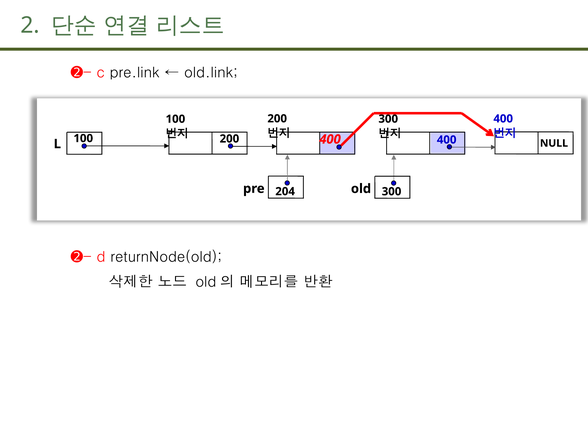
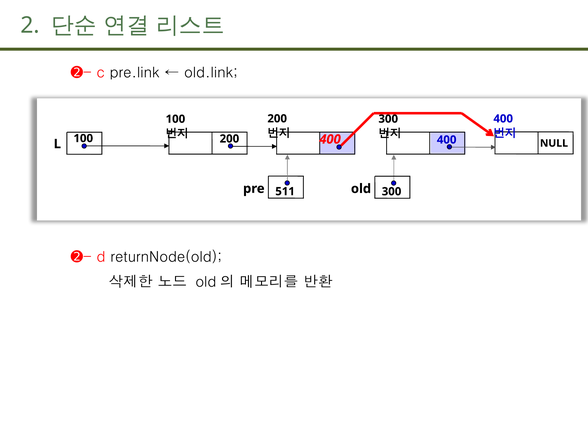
204: 204 -> 511
